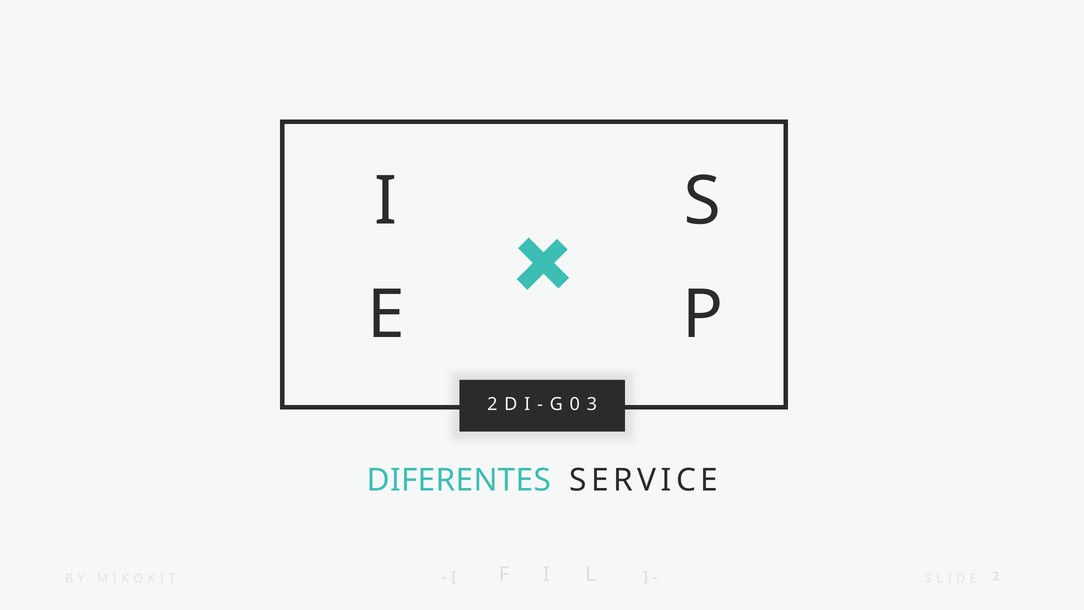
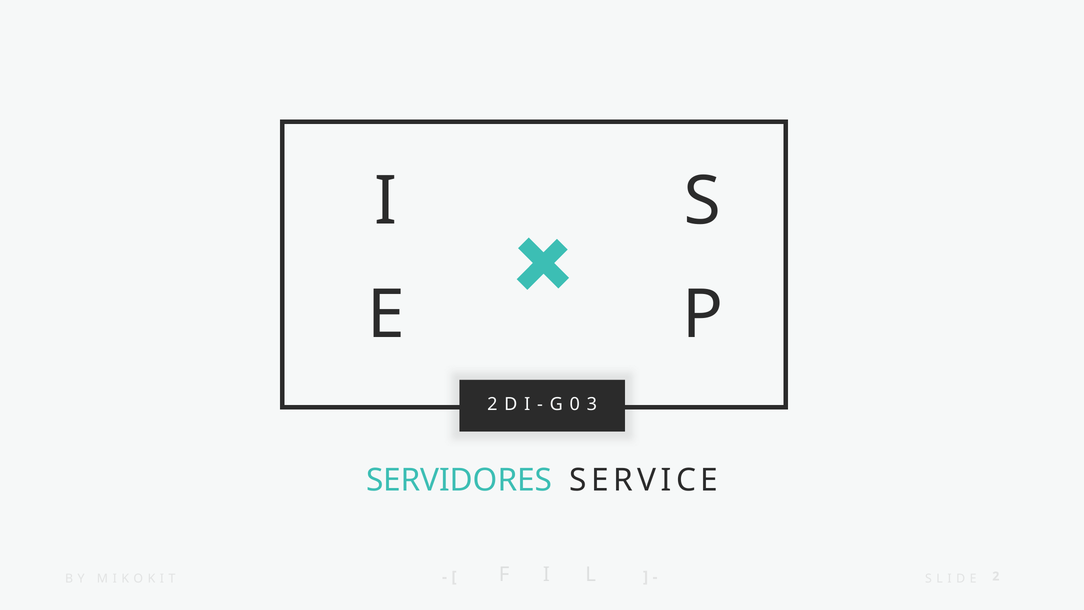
DIFERENTES: DIFERENTES -> SERVIDORES
